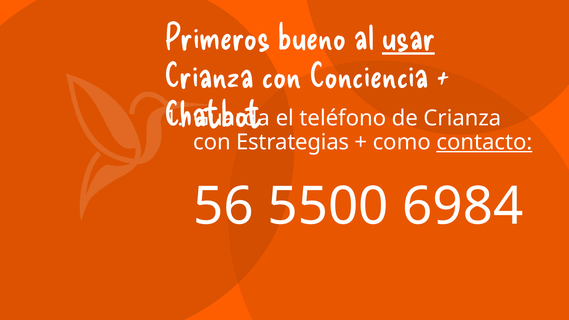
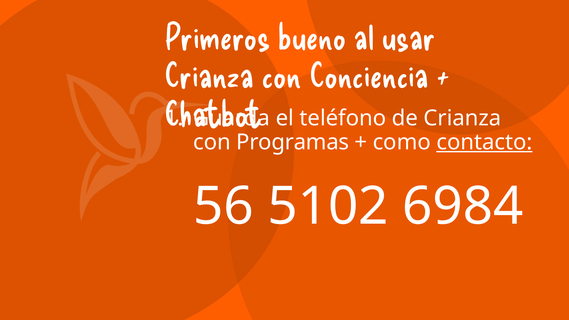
usar underline: present -> none
Estrategias: Estrategias -> Programas
5500: 5500 -> 5102
